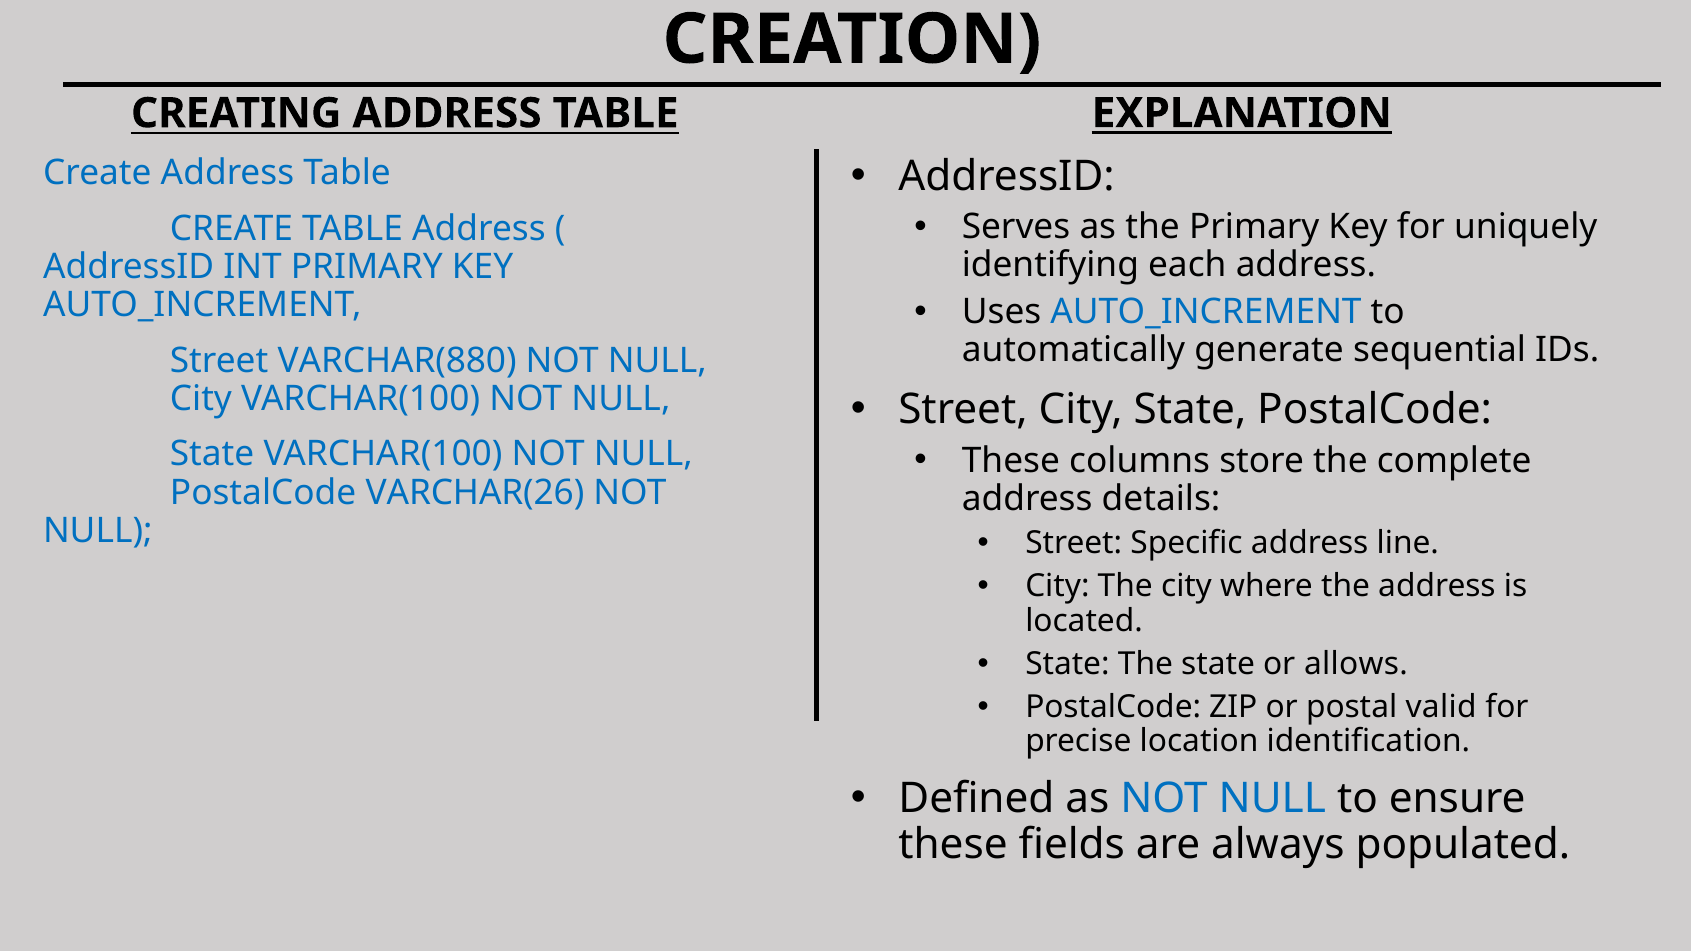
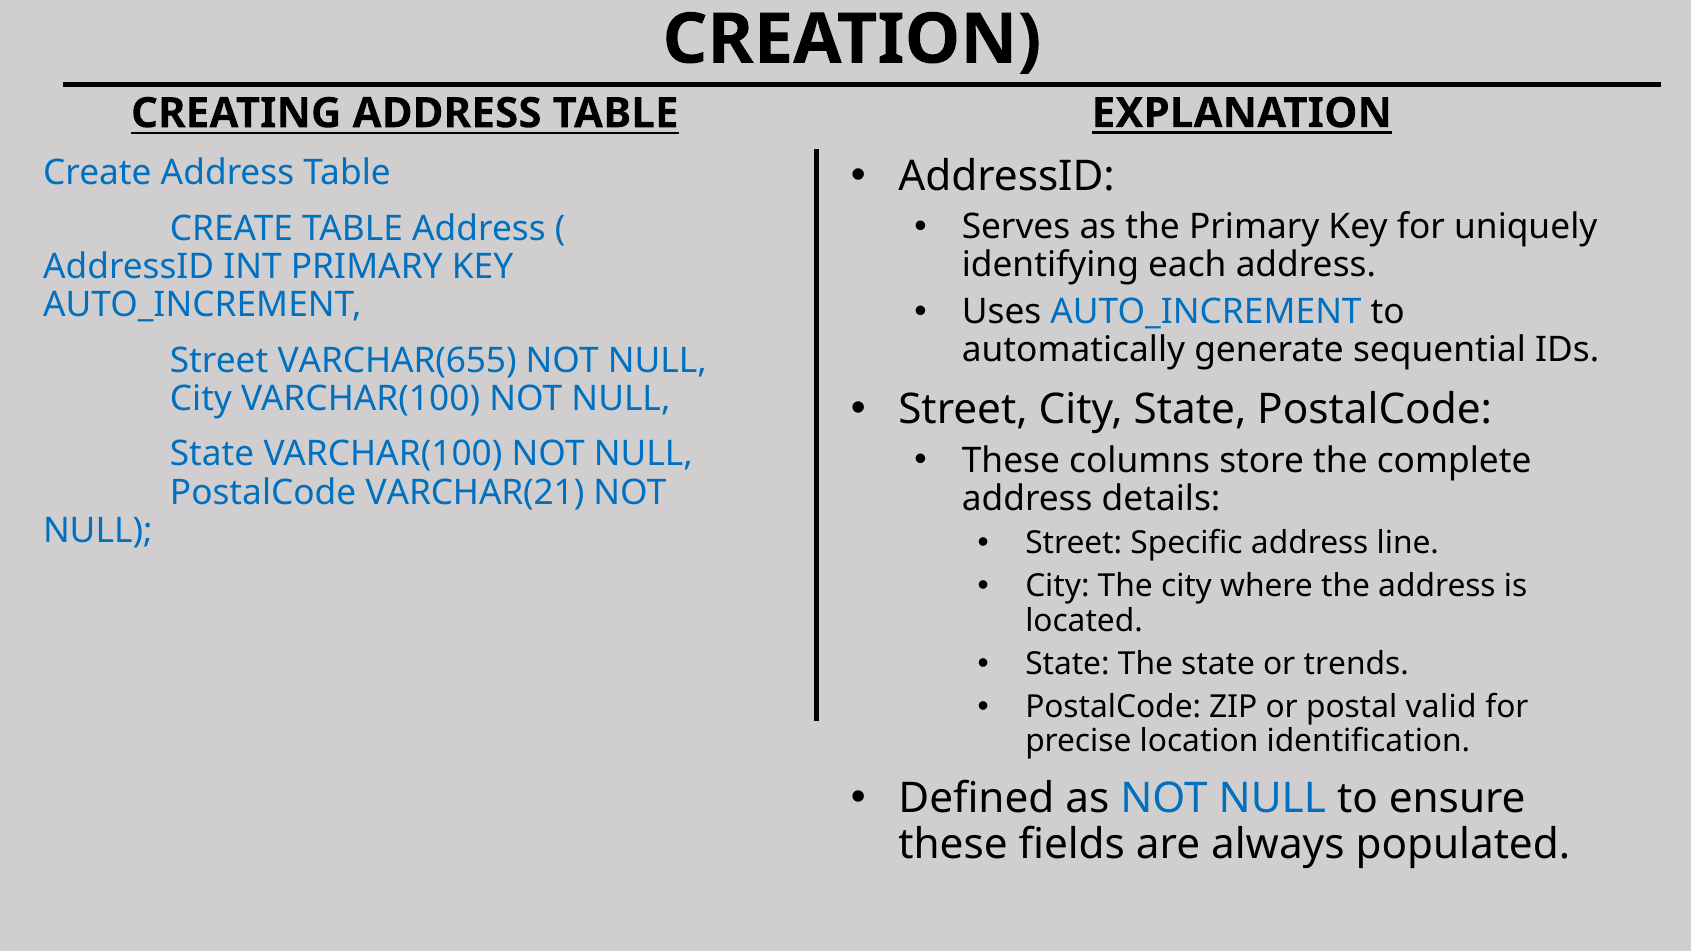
VARCHAR(880: VARCHAR(880 -> VARCHAR(655
VARCHAR(26: VARCHAR(26 -> VARCHAR(21
allows: allows -> trends
